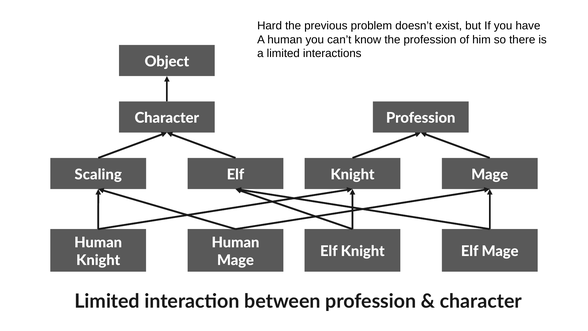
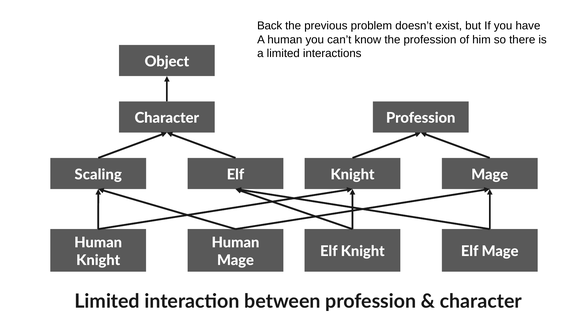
Hard: Hard -> Back
